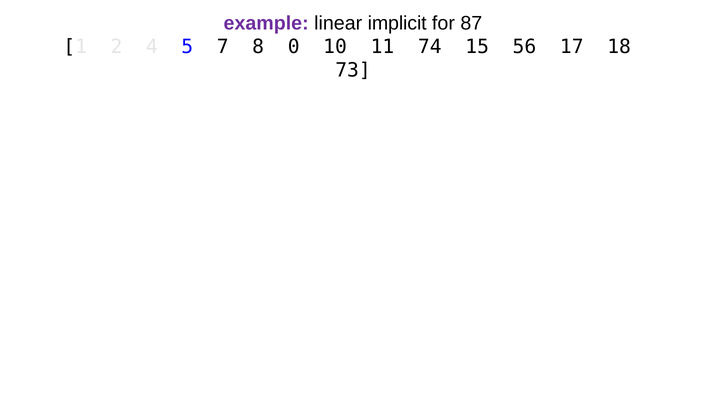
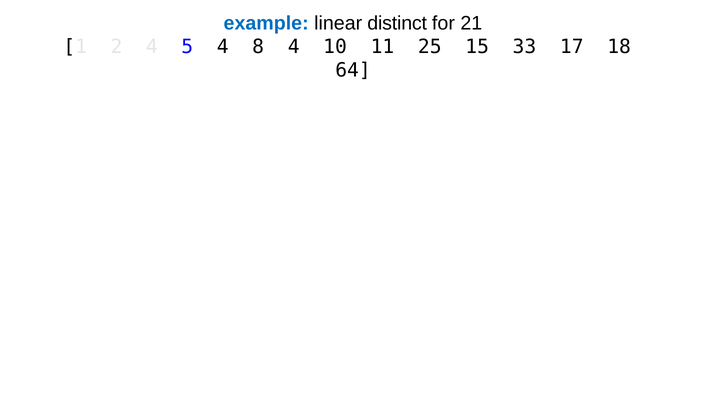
example colour: purple -> blue
implicit: implicit -> distinct
87: 87 -> 21
5 7: 7 -> 4
8 0: 0 -> 4
74: 74 -> 25
56: 56 -> 33
73: 73 -> 64
